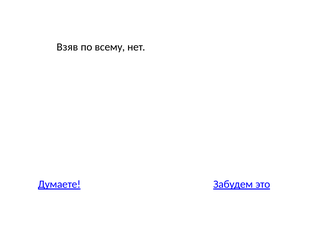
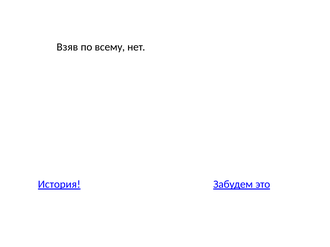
Думаете: Думаете -> История
